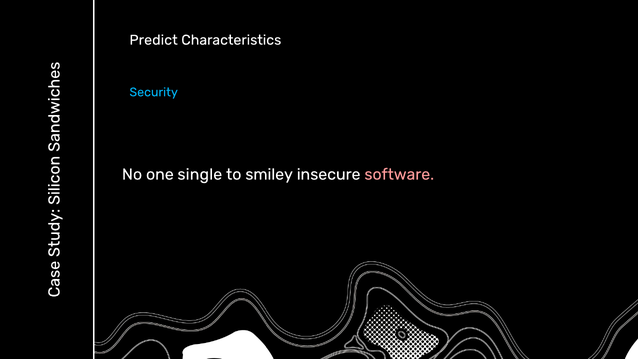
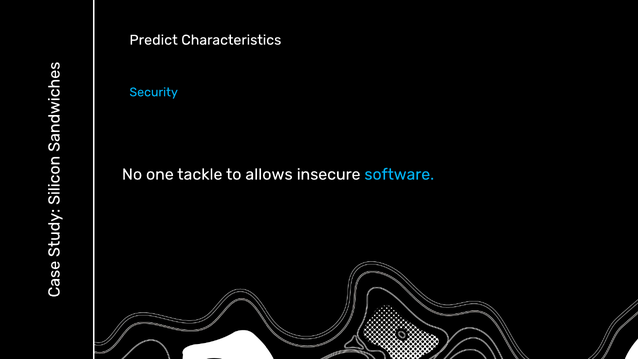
single: single -> tackle
smiley: smiley -> allows
software colour: pink -> light blue
